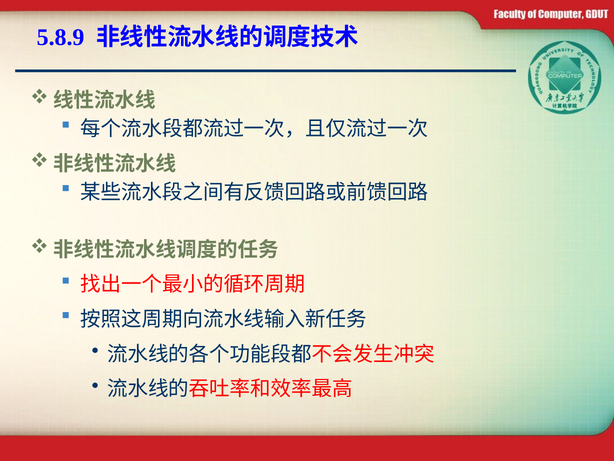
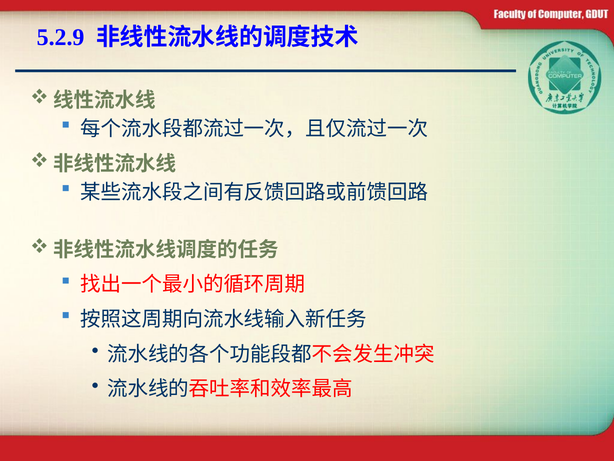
5.8.9: 5.8.9 -> 5.2.9
